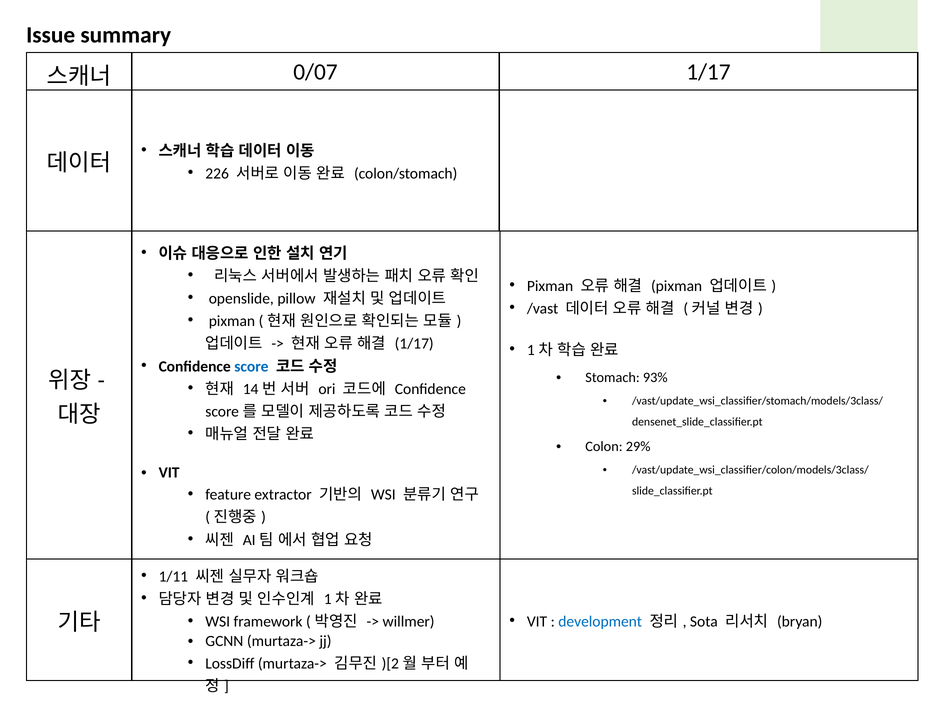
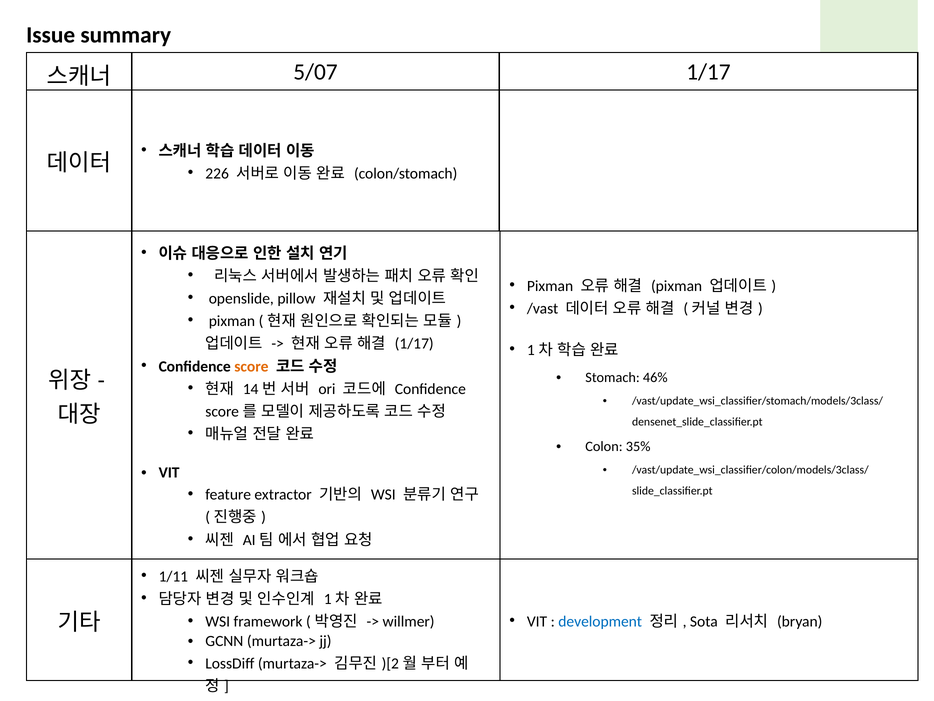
0/07: 0/07 -> 5/07
score colour: blue -> orange
93%: 93% -> 46%
29%: 29% -> 35%
